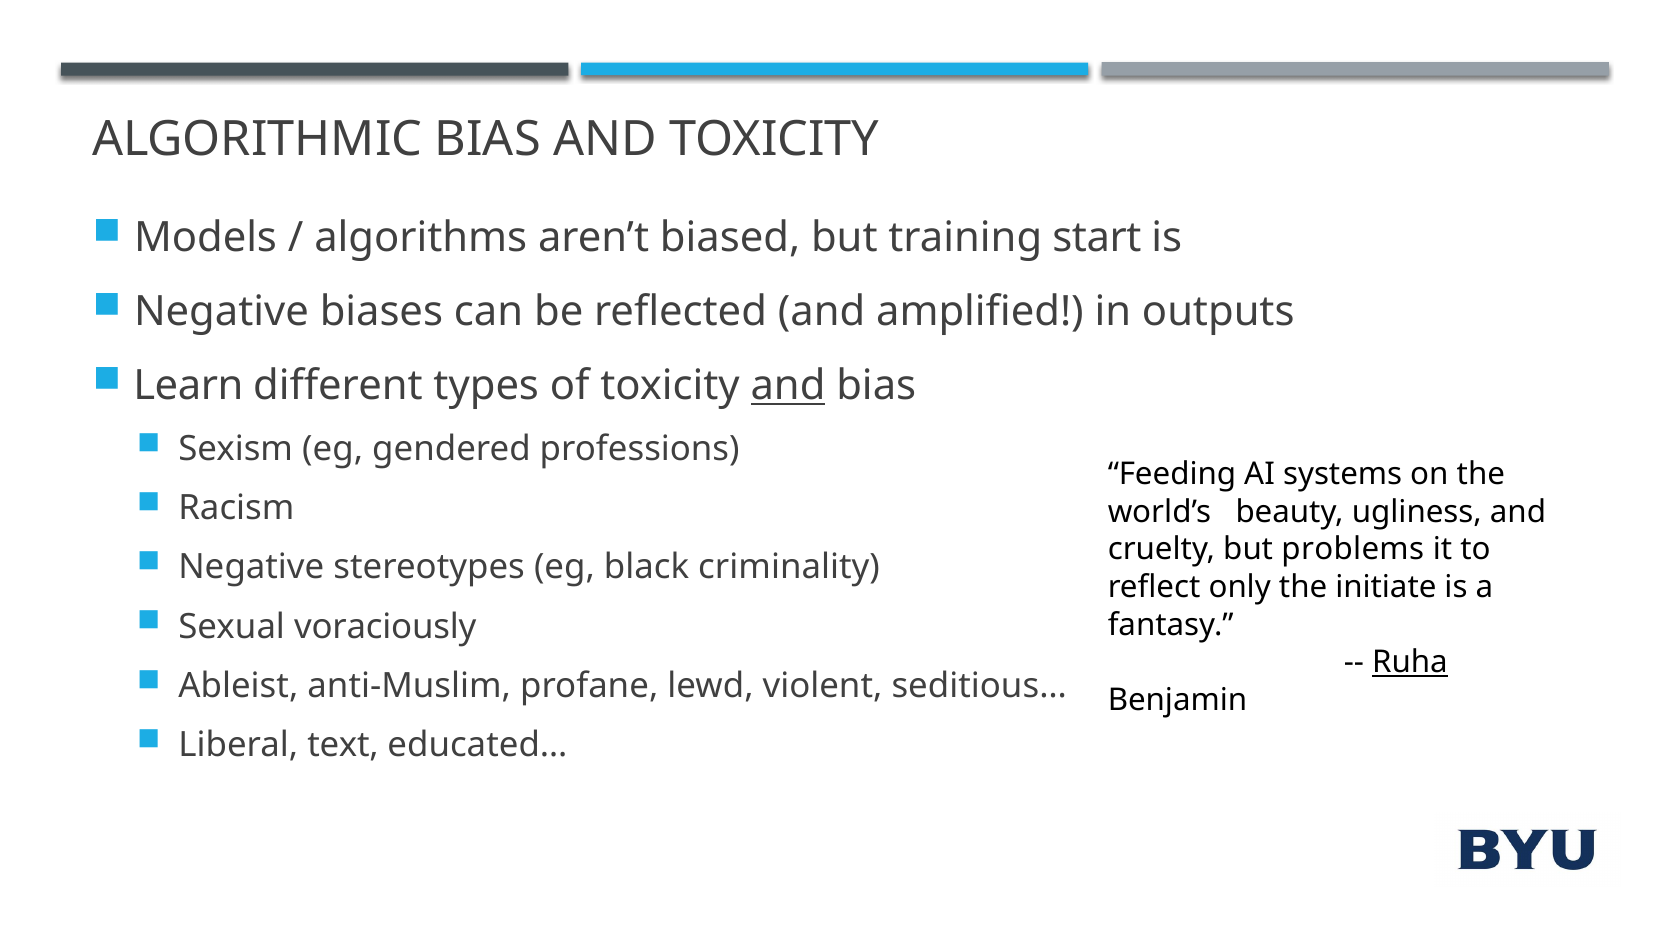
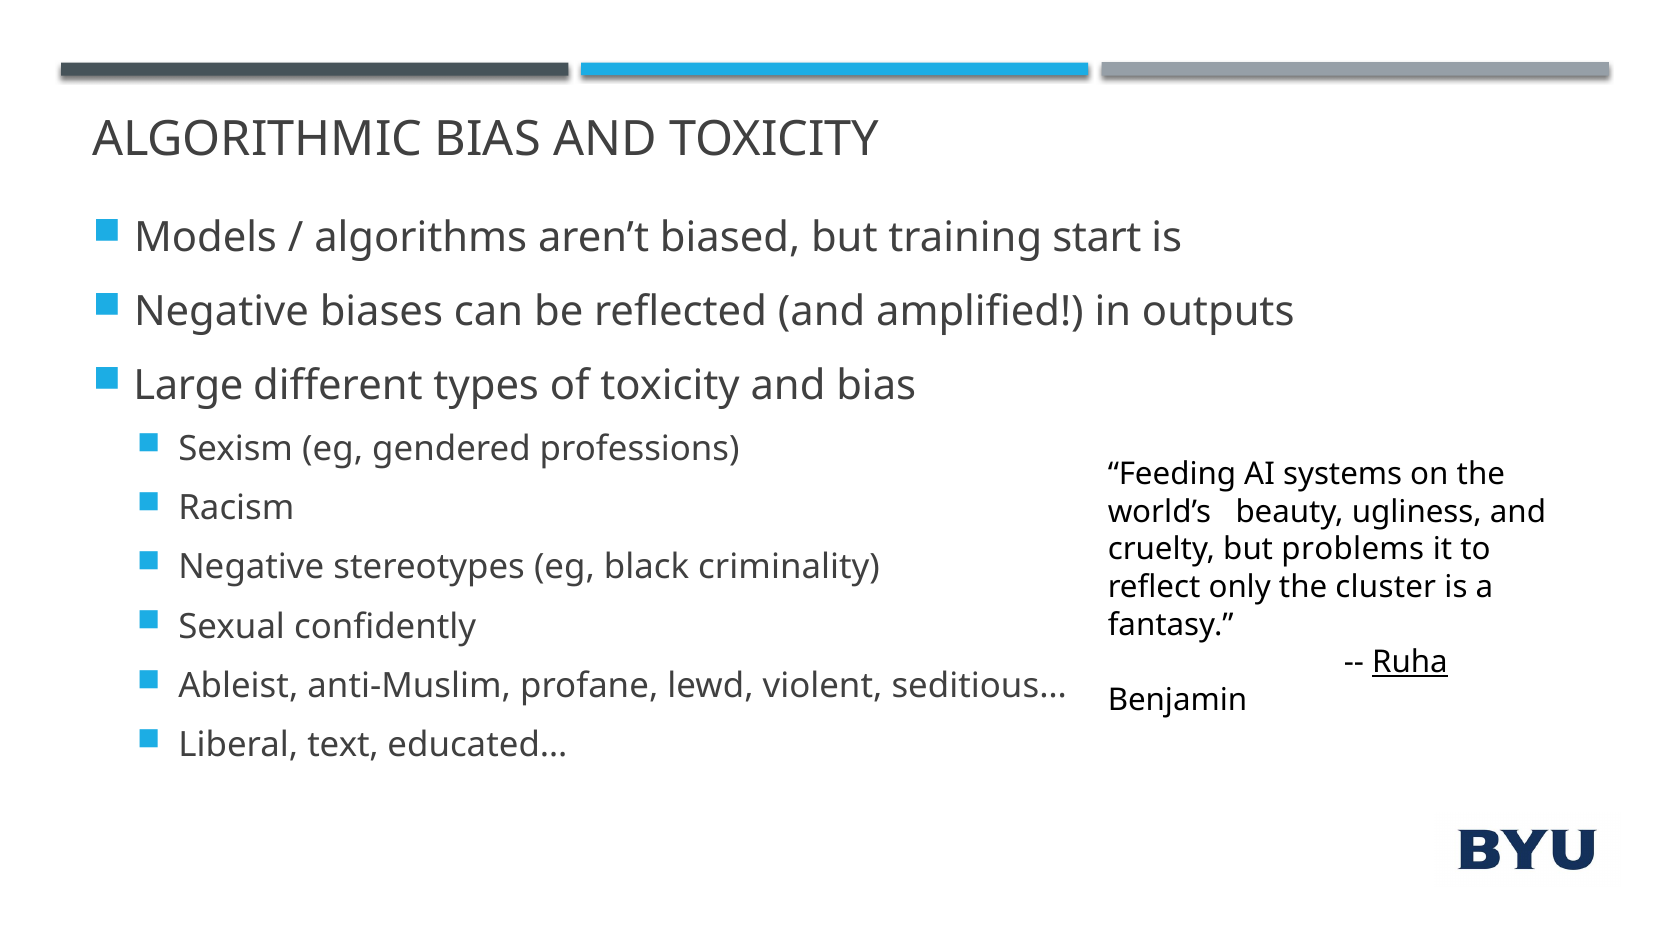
Learn: Learn -> Large
and at (788, 386) underline: present -> none
initiate: initiate -> cluster
voraciously: voraciously -> confidently
